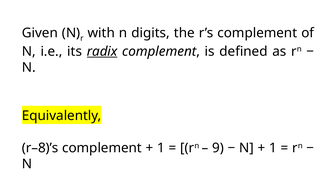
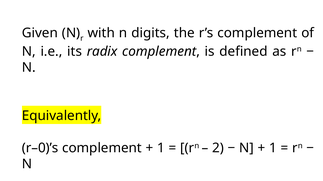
radix underline: present -> none
r–8)’s: r–8)’s -> r–0)’s
9: 9 -> 2
